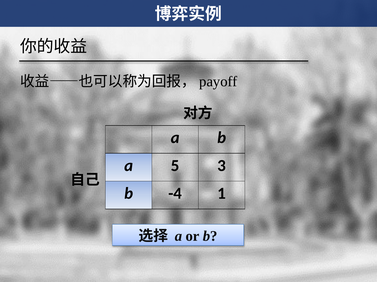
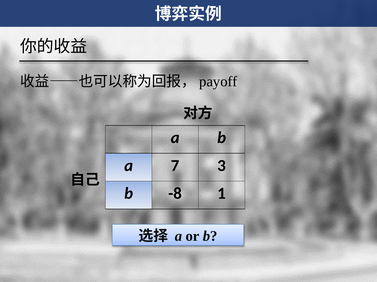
5: 5 -> 7
-4: -4 -> -8
